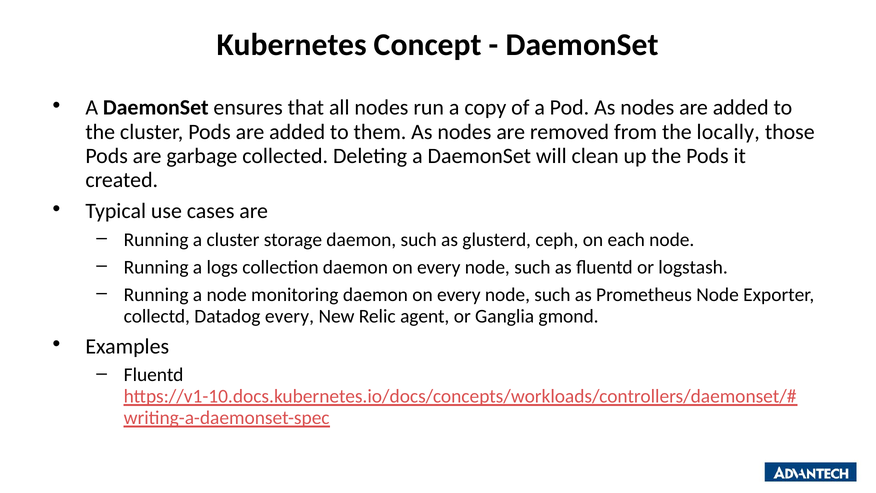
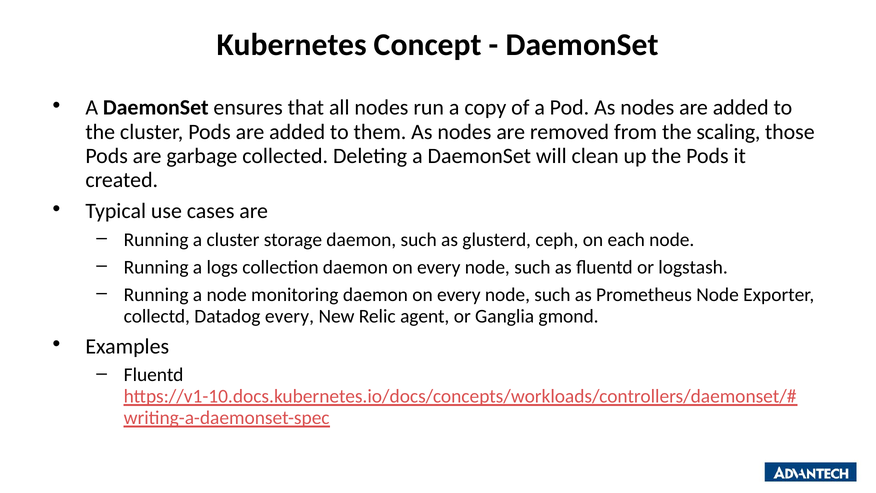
locally: locally -> scaling
